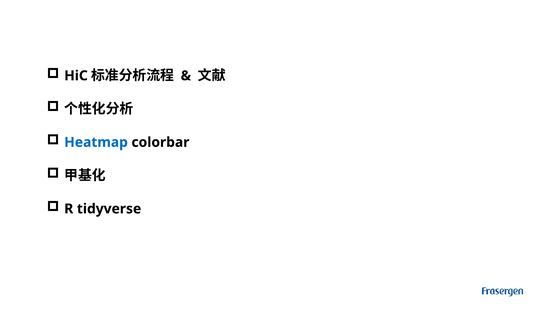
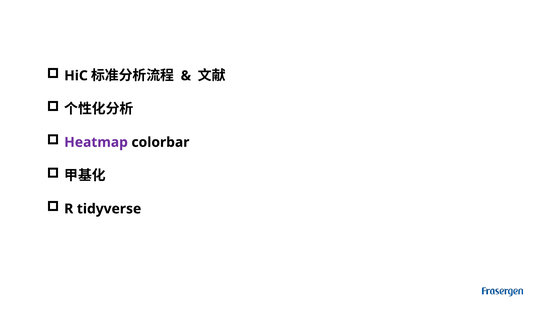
Heatmap colour: blue -> purple
